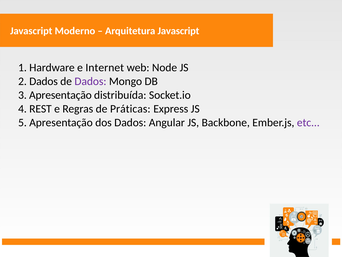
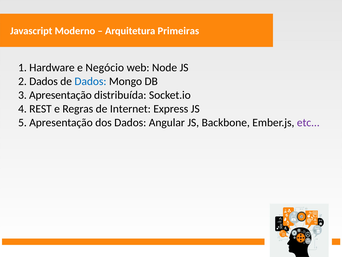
Arquitetura Javascript: Javascript -> Primeiras
Internet: Internet -> Negócio
Dados at (90, 81) colour: purple -> blue
Práticas: Práticas -> Internet
